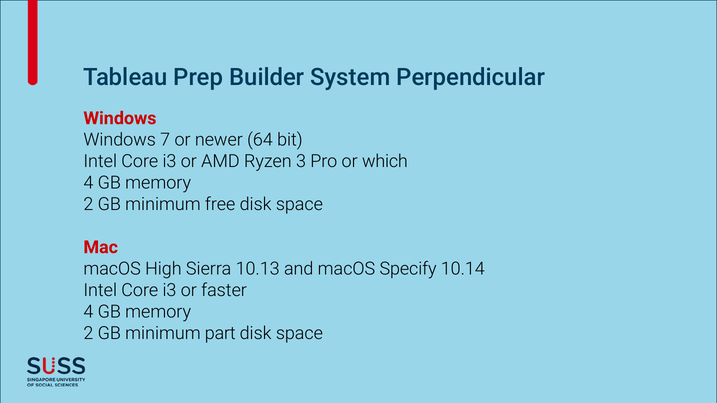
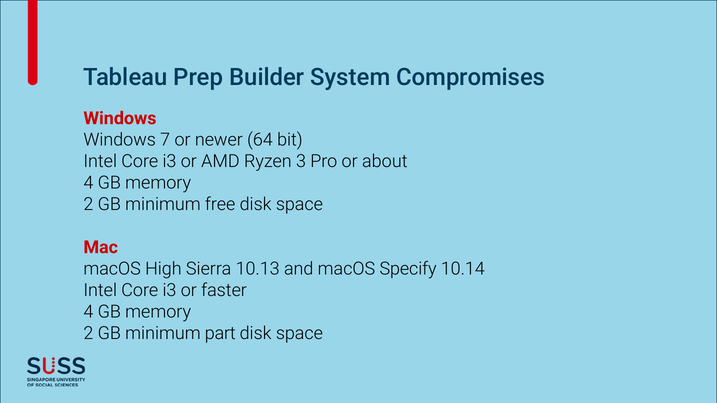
Perpendicular: Perpendicular -> Compromises
which: which -> about
